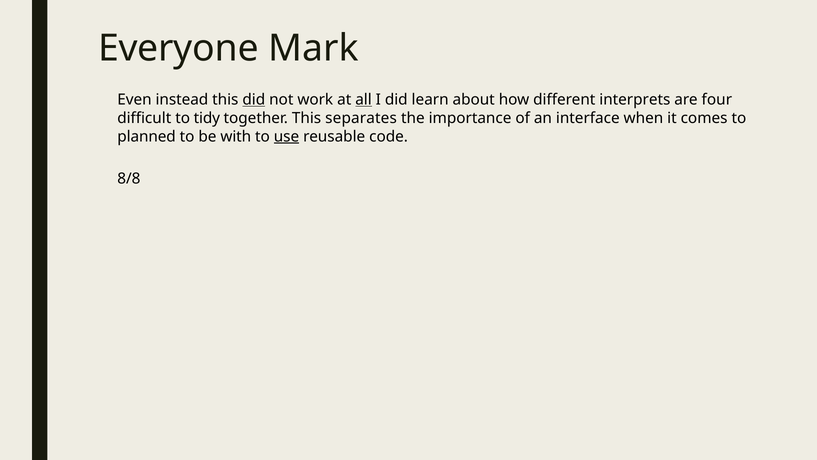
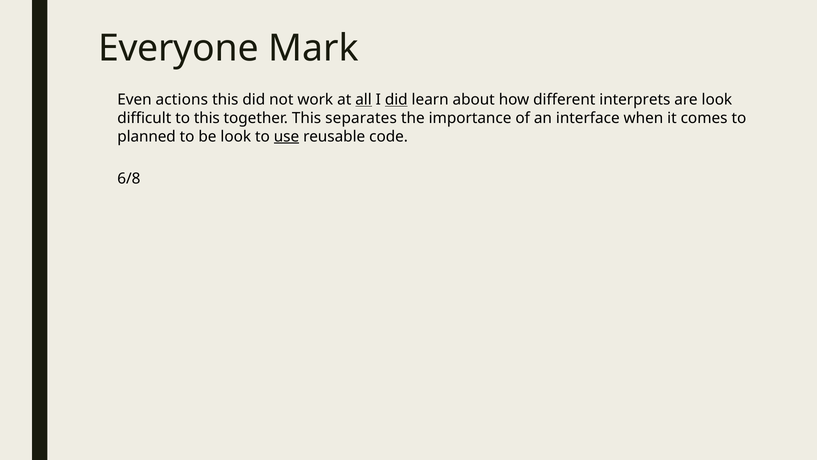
instead: instead -> actions
did at (254, 100) underline: present -> none
did at (396, 100) underline: none -> present
are four: four -> look
to tidy: tidy -> this
be with: with -> look
8/8: 8/8 -> 6/8
